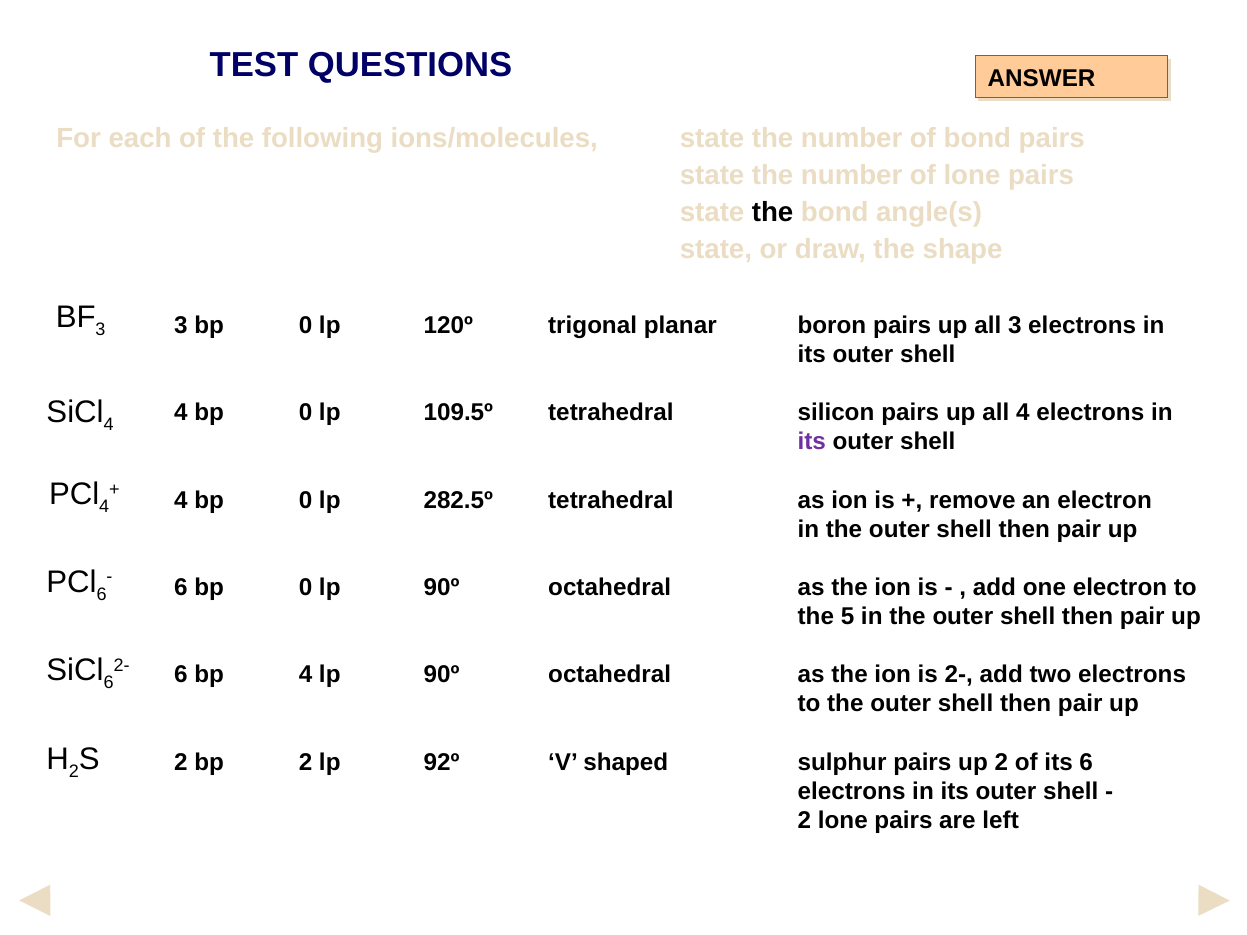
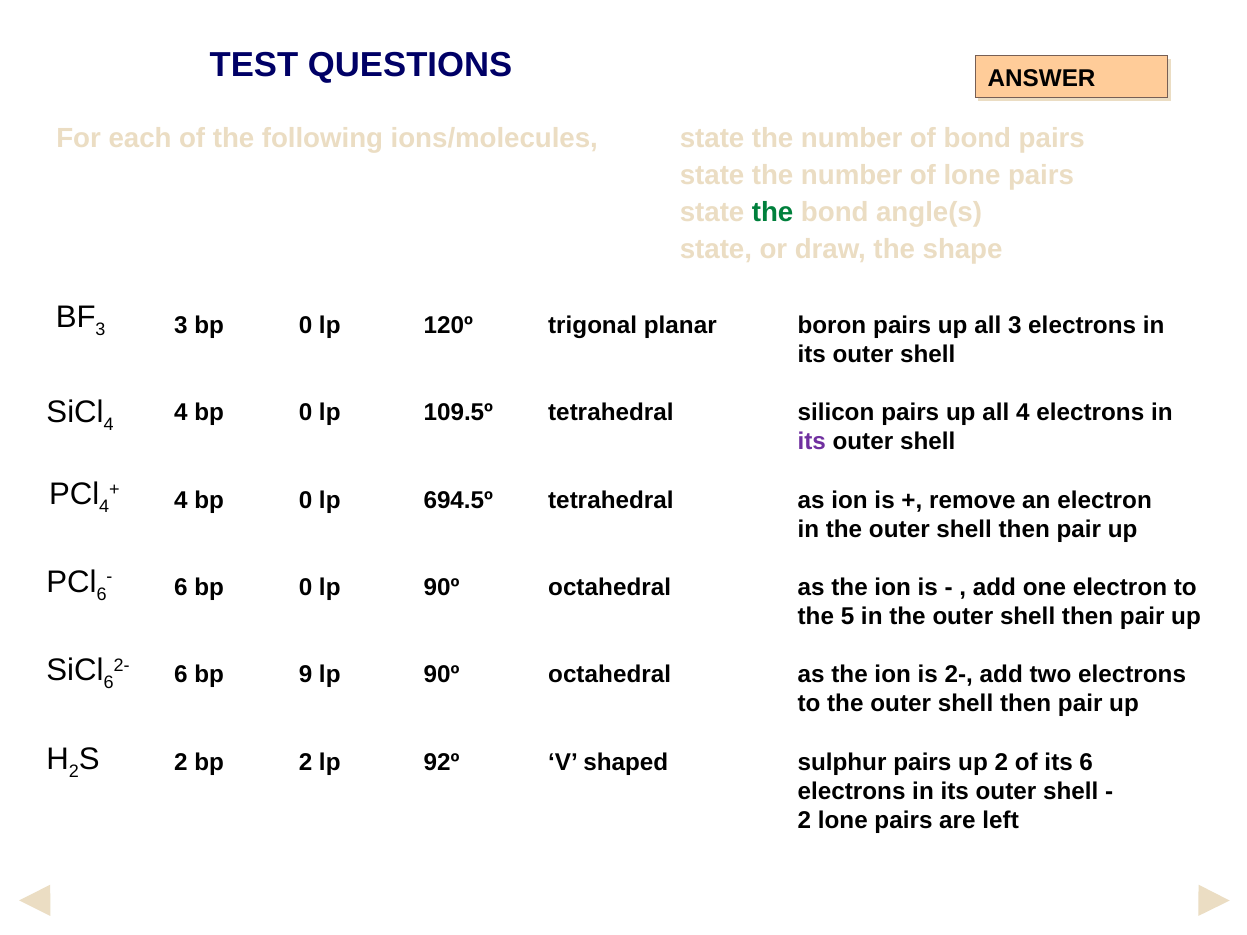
the at (773, 212) colour: black -> green
282.5º: 282.5º -> 694.5º
bp 4: 4 -> 9
